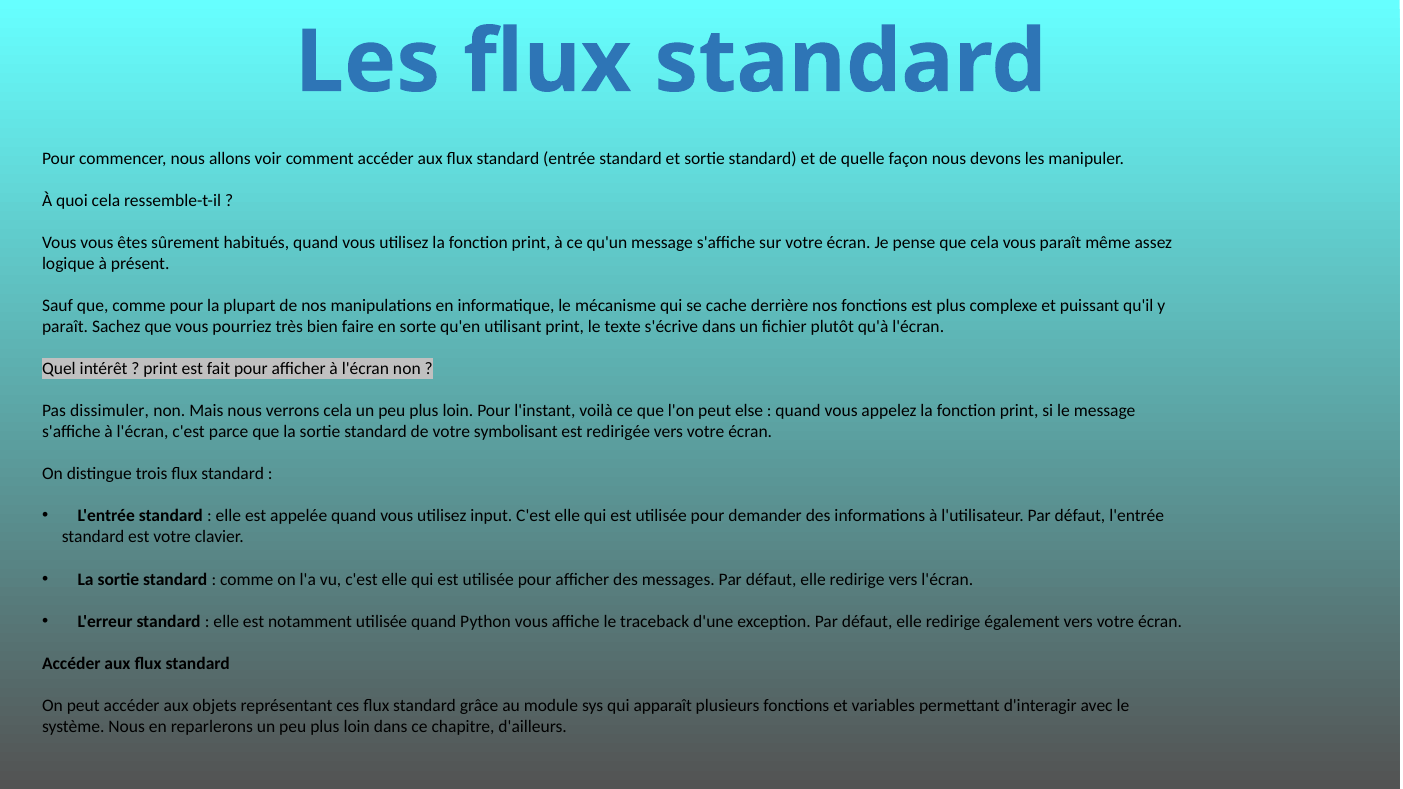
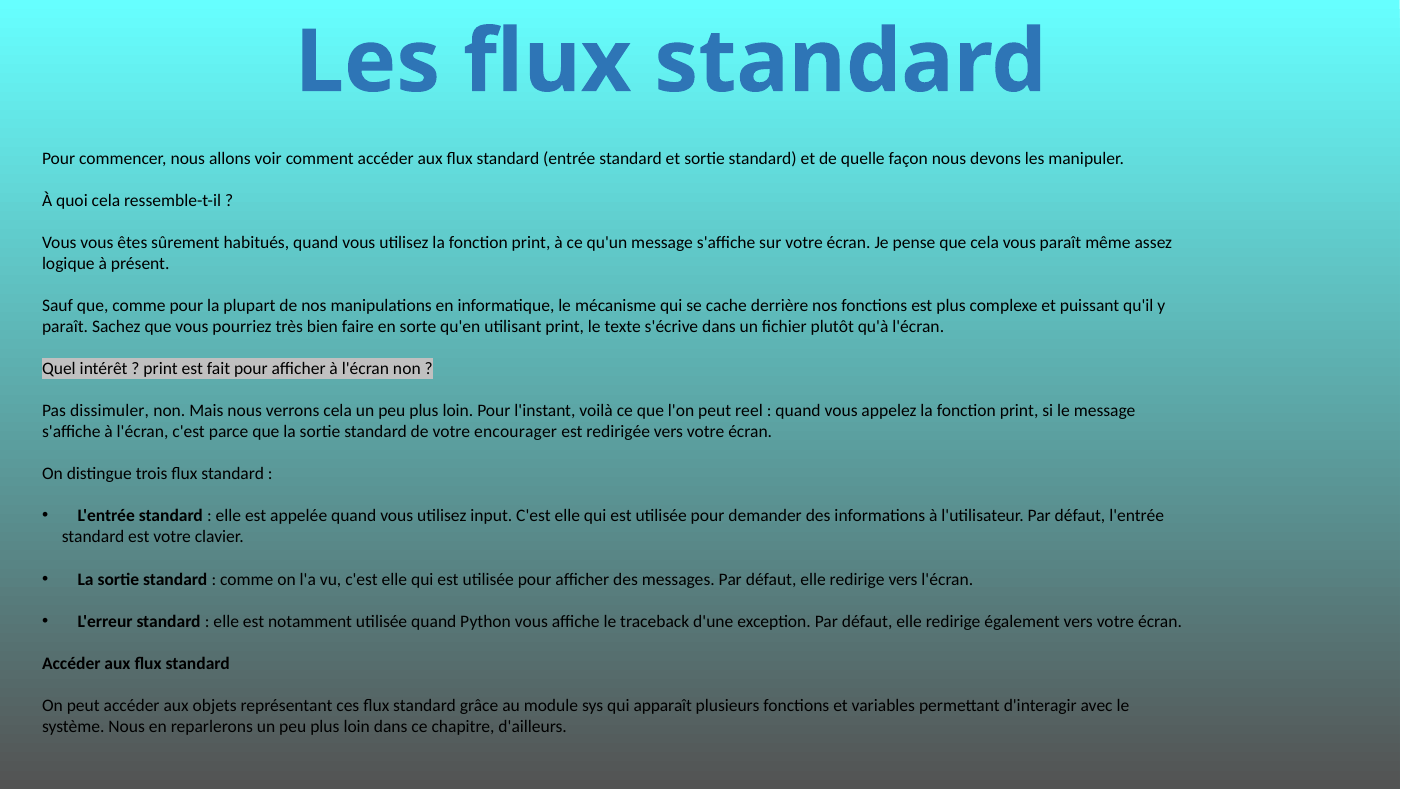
else: else -> reel
symbolisant: symbolisant -> encourager
